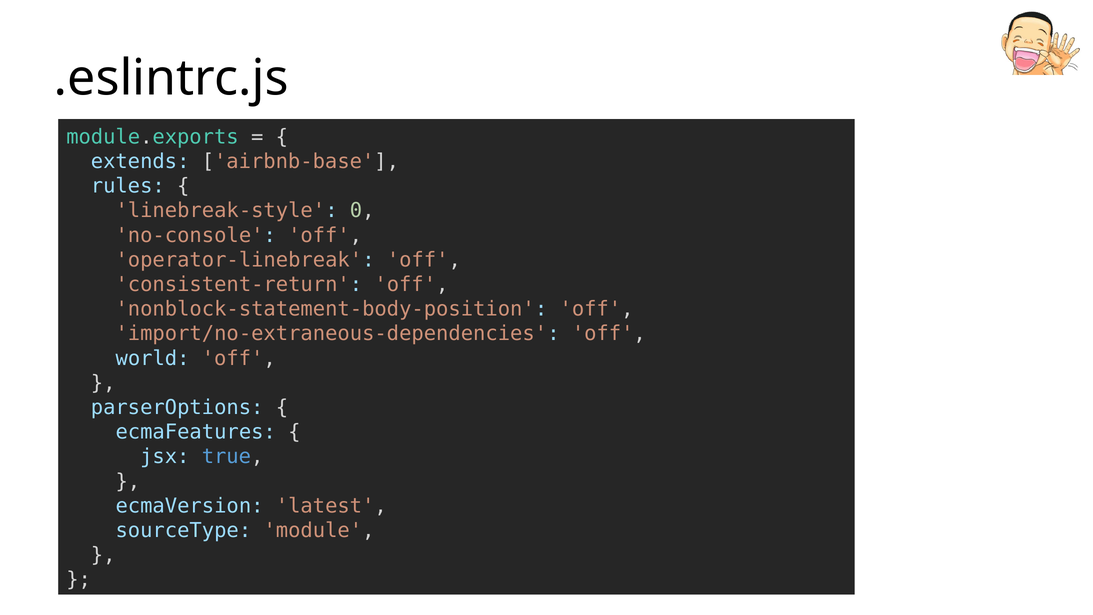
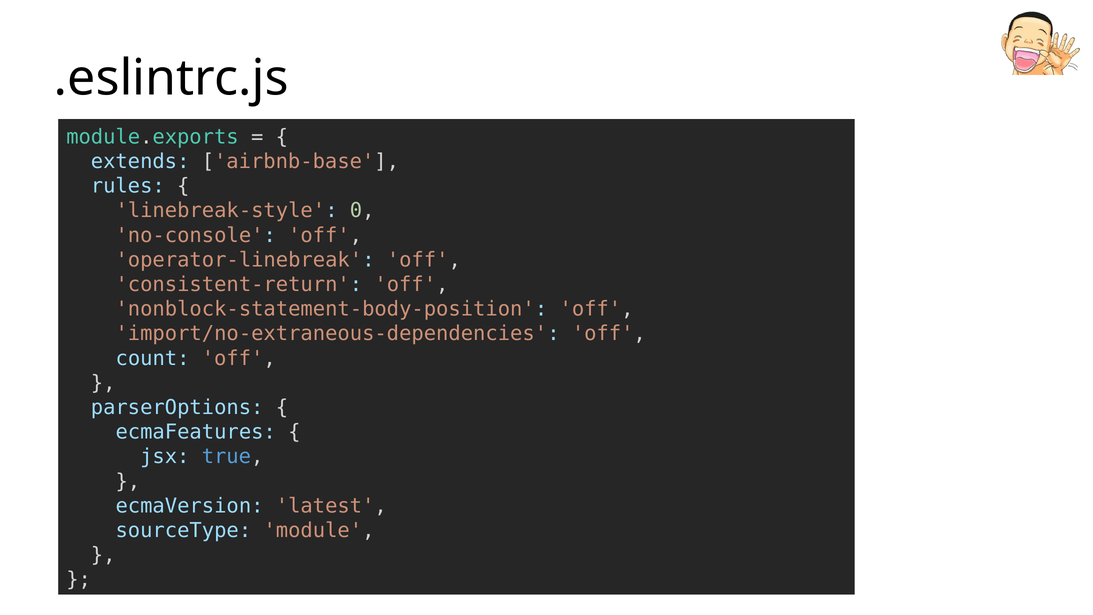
world: world -> count
